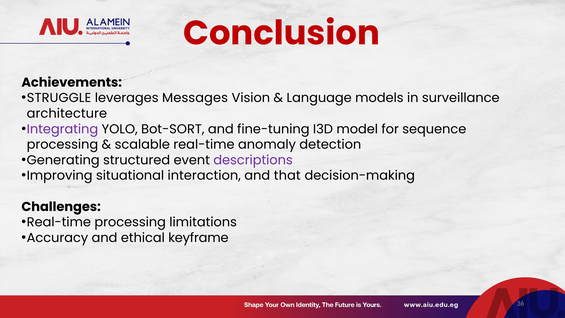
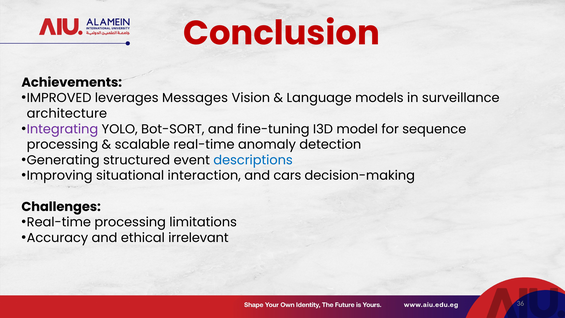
STRUGGLE: STRUGGLE -> IMPROVED
descriptions colour: purple -> blue
that: that -> cars
keyframe: keyframe -> irrelevant
